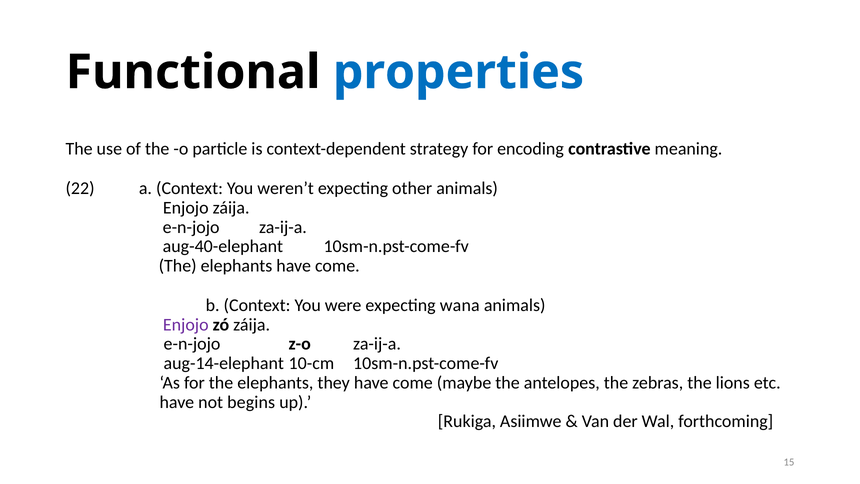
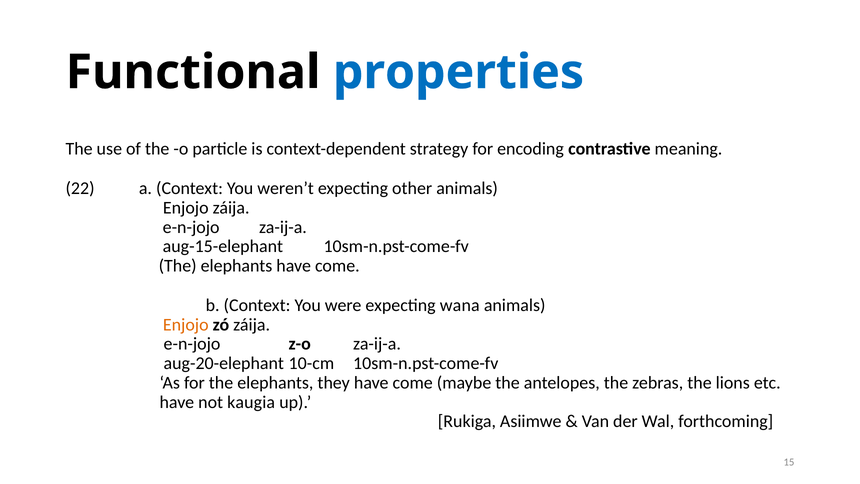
aug-40-elephant: aug-40-elephant -> aug-15-elephant
Enjojo at (186, 325) colour: purple -> orange
aug-14-elephant: aug-14-elephant -> aug-20-elephant
begins: begins -> kaugia
